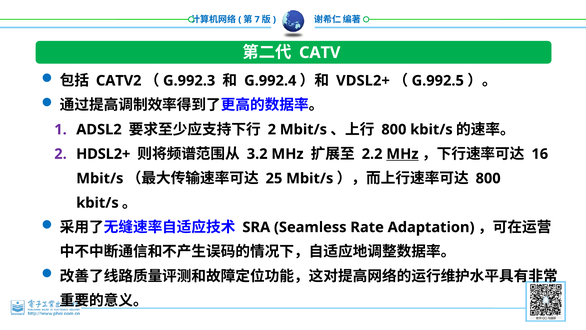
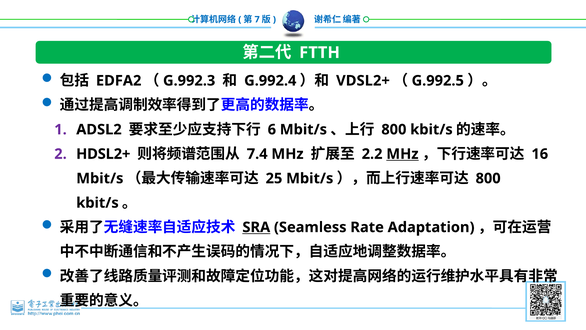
CATV: CATV -> FTTH
CATV2: CATV2 -> EDFA2
2 at (272, 129): 2 -> 6
3.2: 3.2 -> 7.4
SRA underline: none -> present
